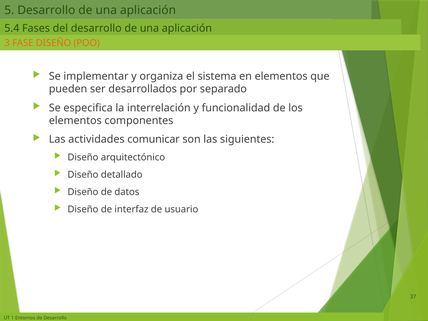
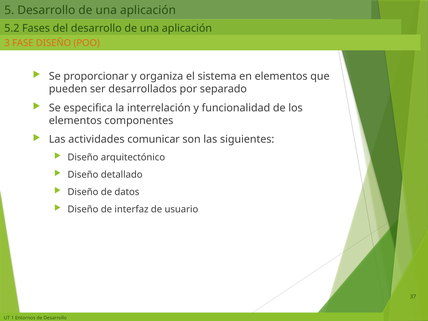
5.4: 5.4 -> 5.2
implementar: implementar -> proporcionar
